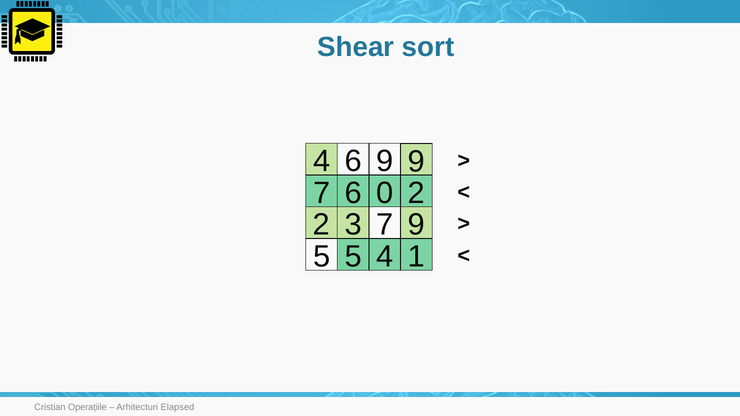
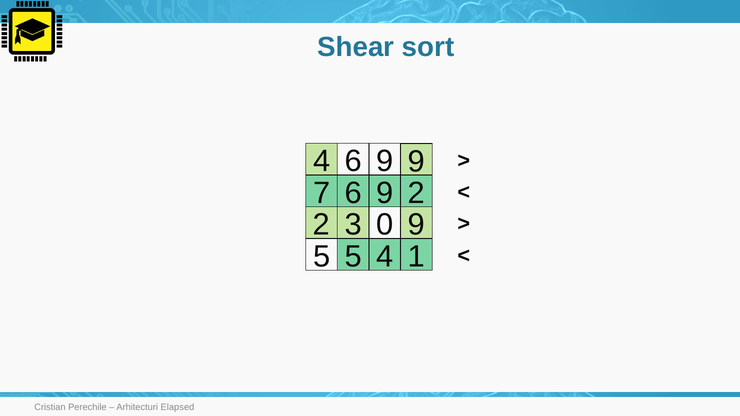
0 at (385, 193): 0 -> 9
3 7: 7 -> 0
Operațiile: Operațiile -> Perechile
